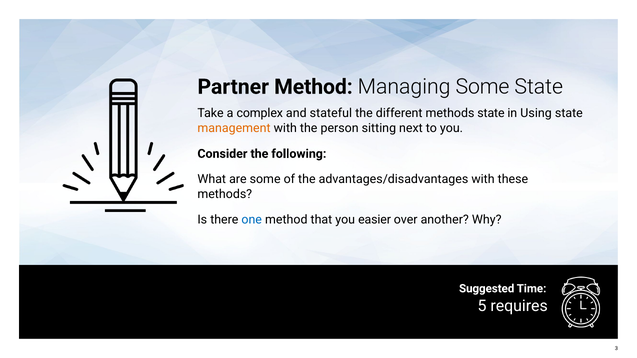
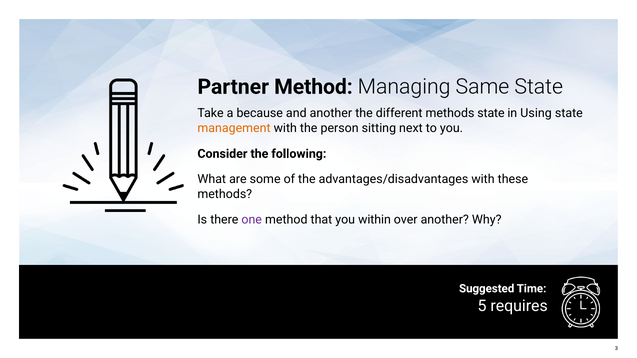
Managing Some: Some -> Same
complex: complex -> because
and stateful: stateful -> another
one colour: blue -> purple
easier: easier -> within
